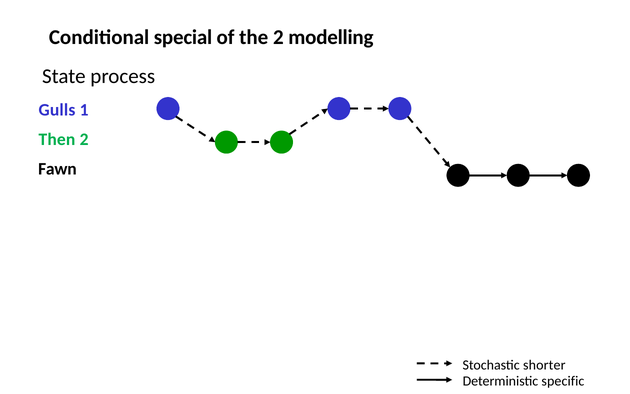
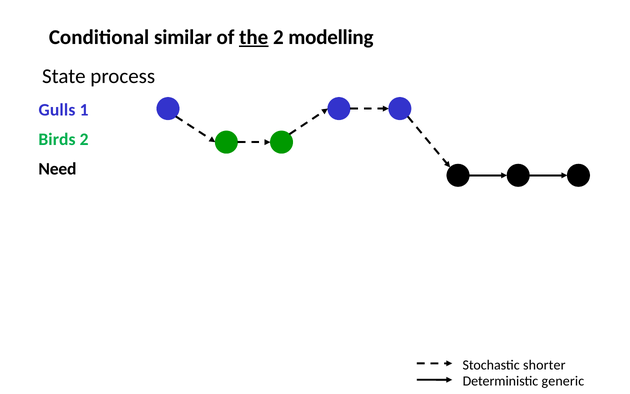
special: special -> similar
the underline: none -> present
Then: Then -> Birds
Fawn: Fawn -> Need
specific: specific -> generic
